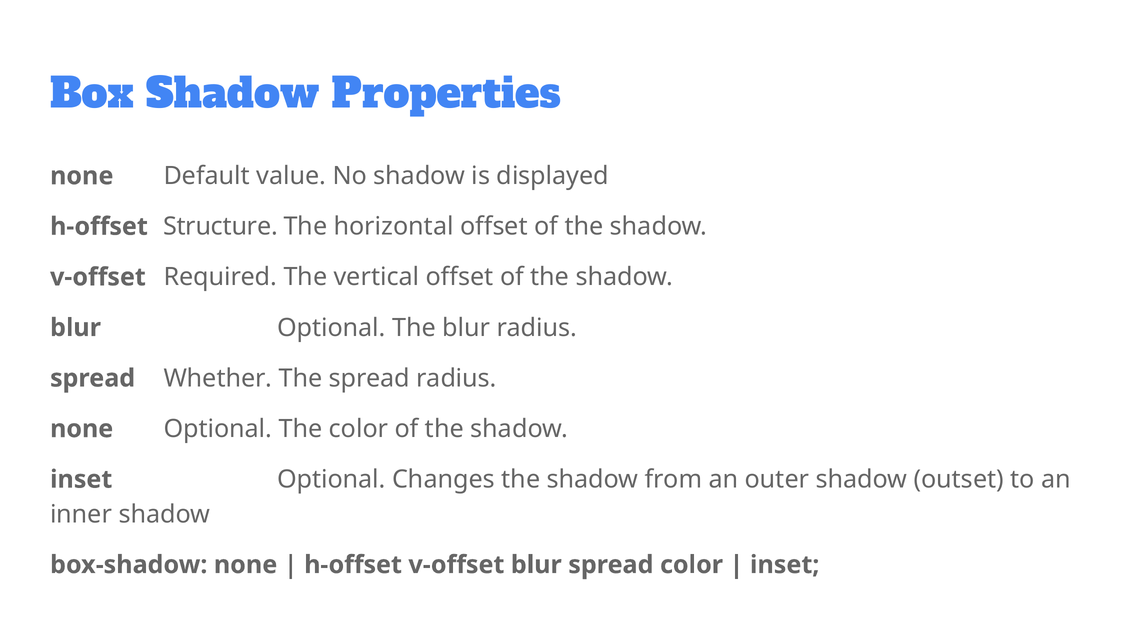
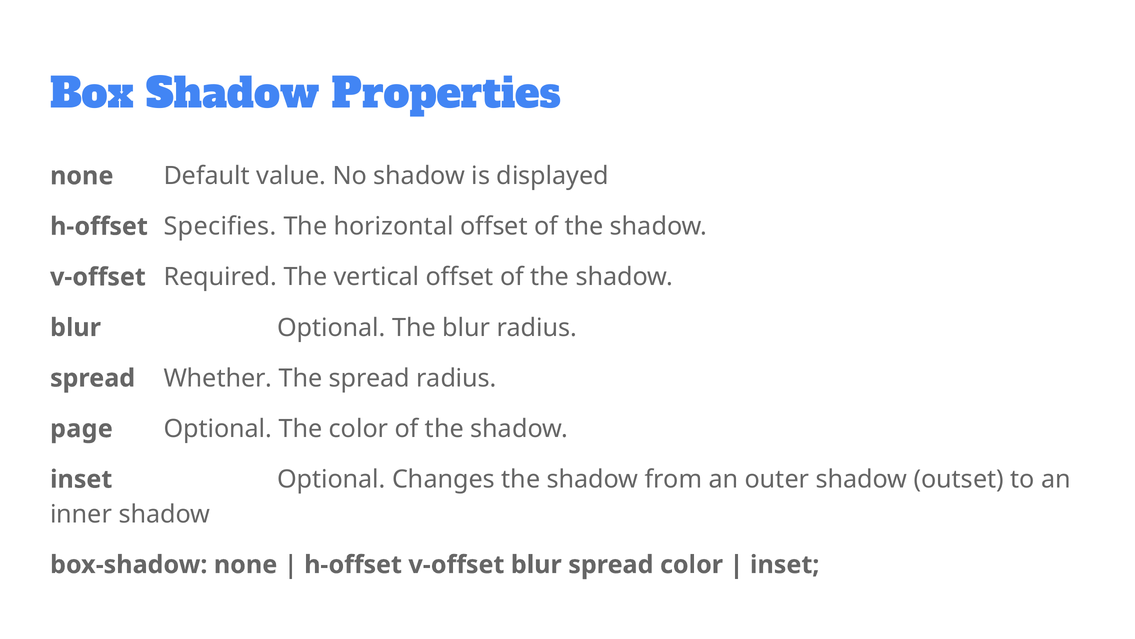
Structure: Structure -> Specifies
none at (82, 428): none -> page
